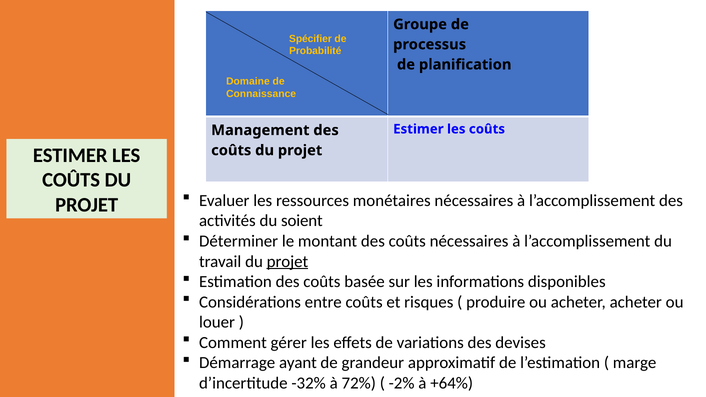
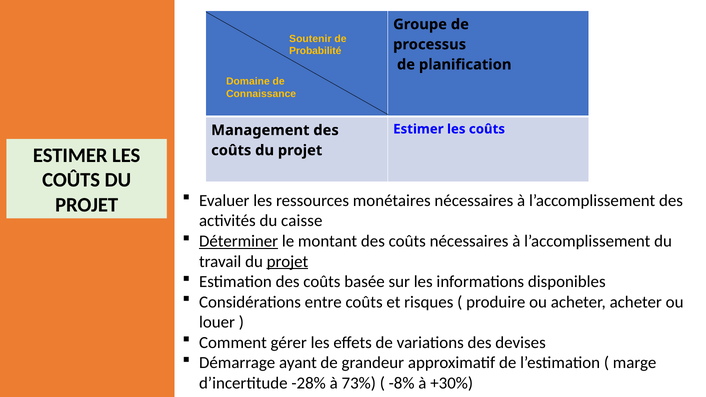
Spécifier: Spécifier -> Soutenir
soient: soient -> caisse
Déterminer underline: none -> present
-32%: -32% -> -28%
72%: 72% -> 73%
-2%: -2% -> -8%
+64%: +64% -> +30%
